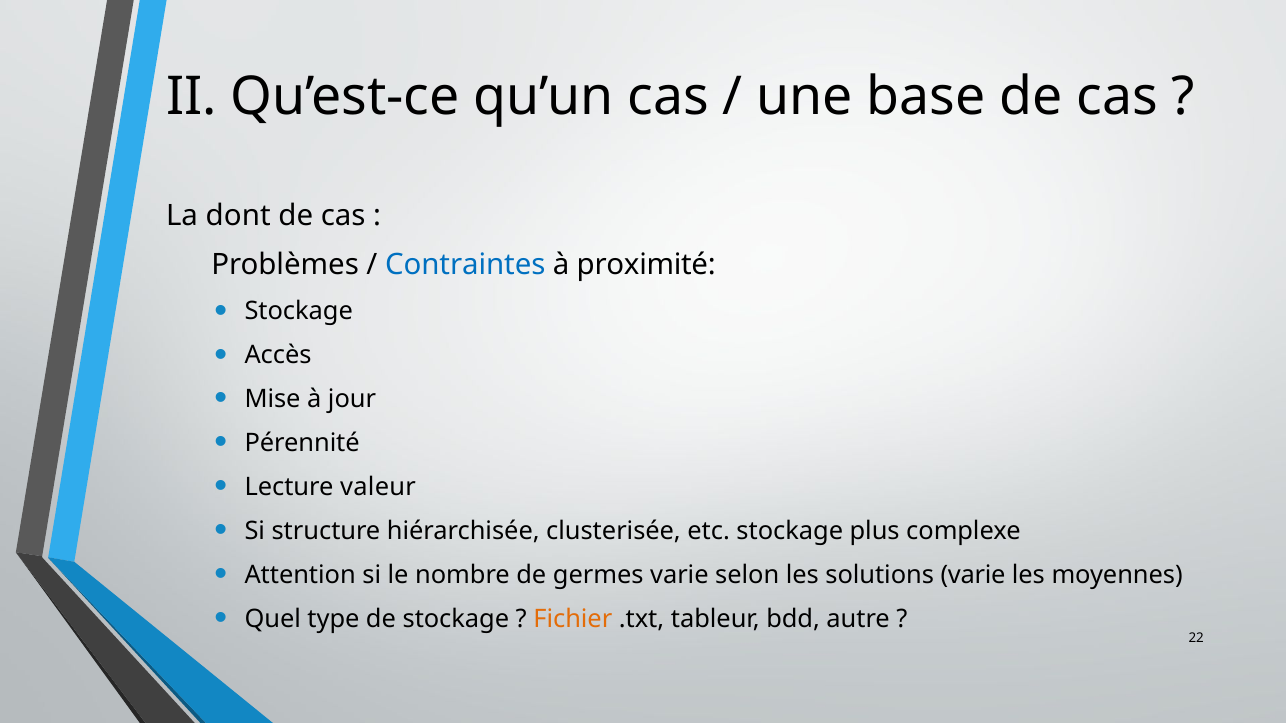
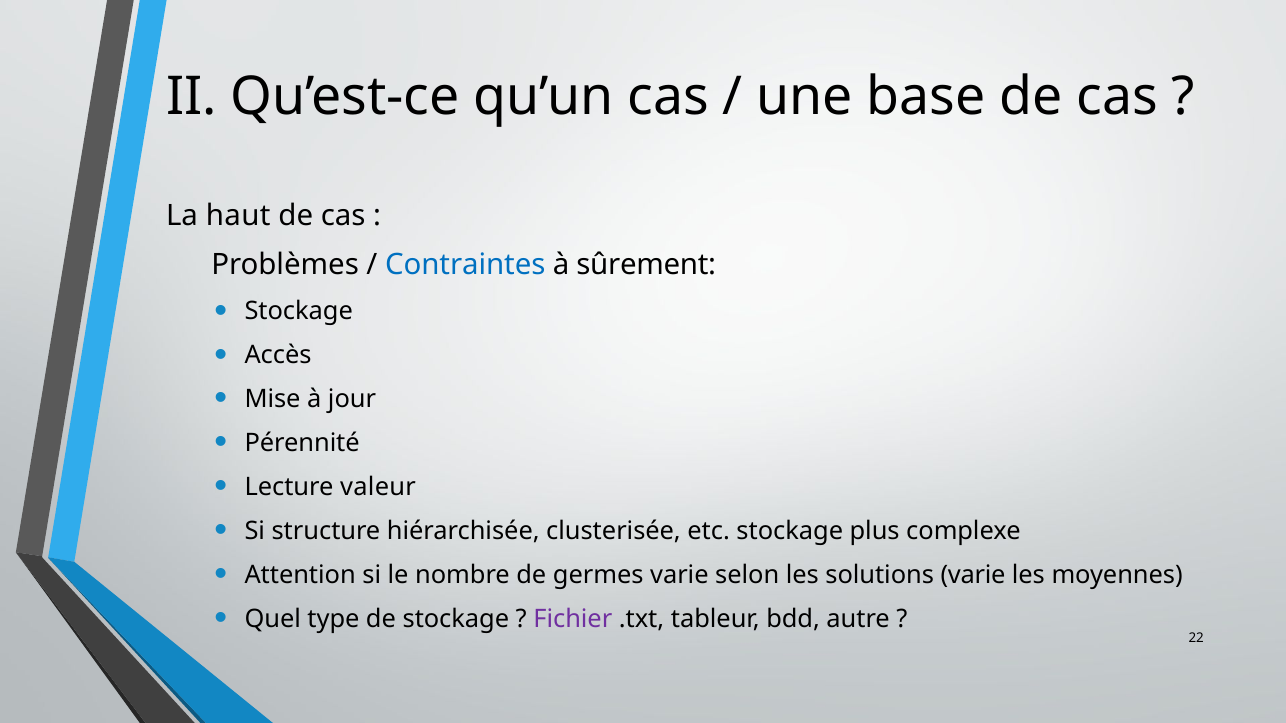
dont: dont -> haut
proximité: proximité -> sûrement
Fichier colour: orange -> purple
